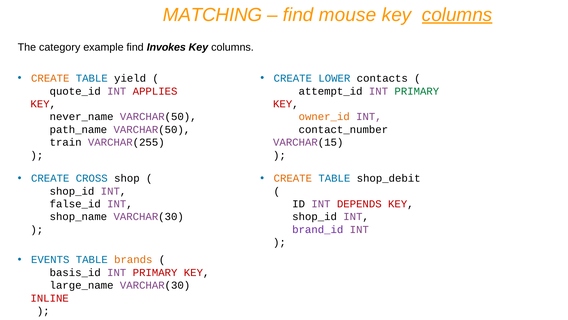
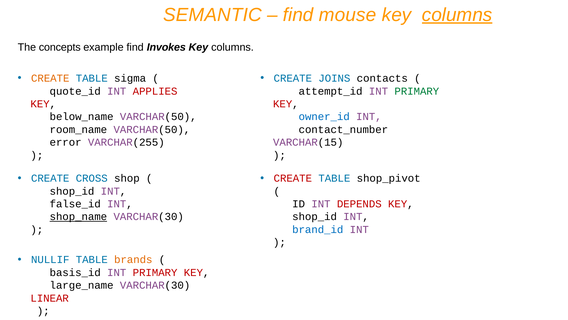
MATCHING: MATCHING -> SEMANTIC
category: category -> concepts
yield: yield -> sigma
LOWER: LOWER -> JOINS
never_name: never_name -> below_name
owner_id colour: orange -> blue
path_name: path_name -> room_name
train: train -> error
CREATE at (293, 178) colour: orange -> red
shop_debit: shop_debit -> shop_pivot
shop_name underline: none -> present
brand_id colour: purple -> blue
EVENTS: EVENTS -> NULLIF
INLINE: INLINE -> LINEAR
